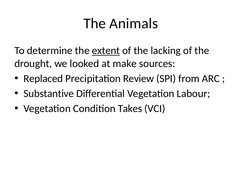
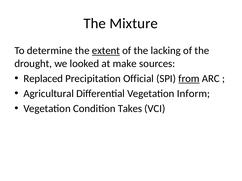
Animals: Animals -> Mixture
Review: Review -> Official
from underline: none -> present
Substantive: Substantive -> Agricultural
Labour: Labour -> Inform
